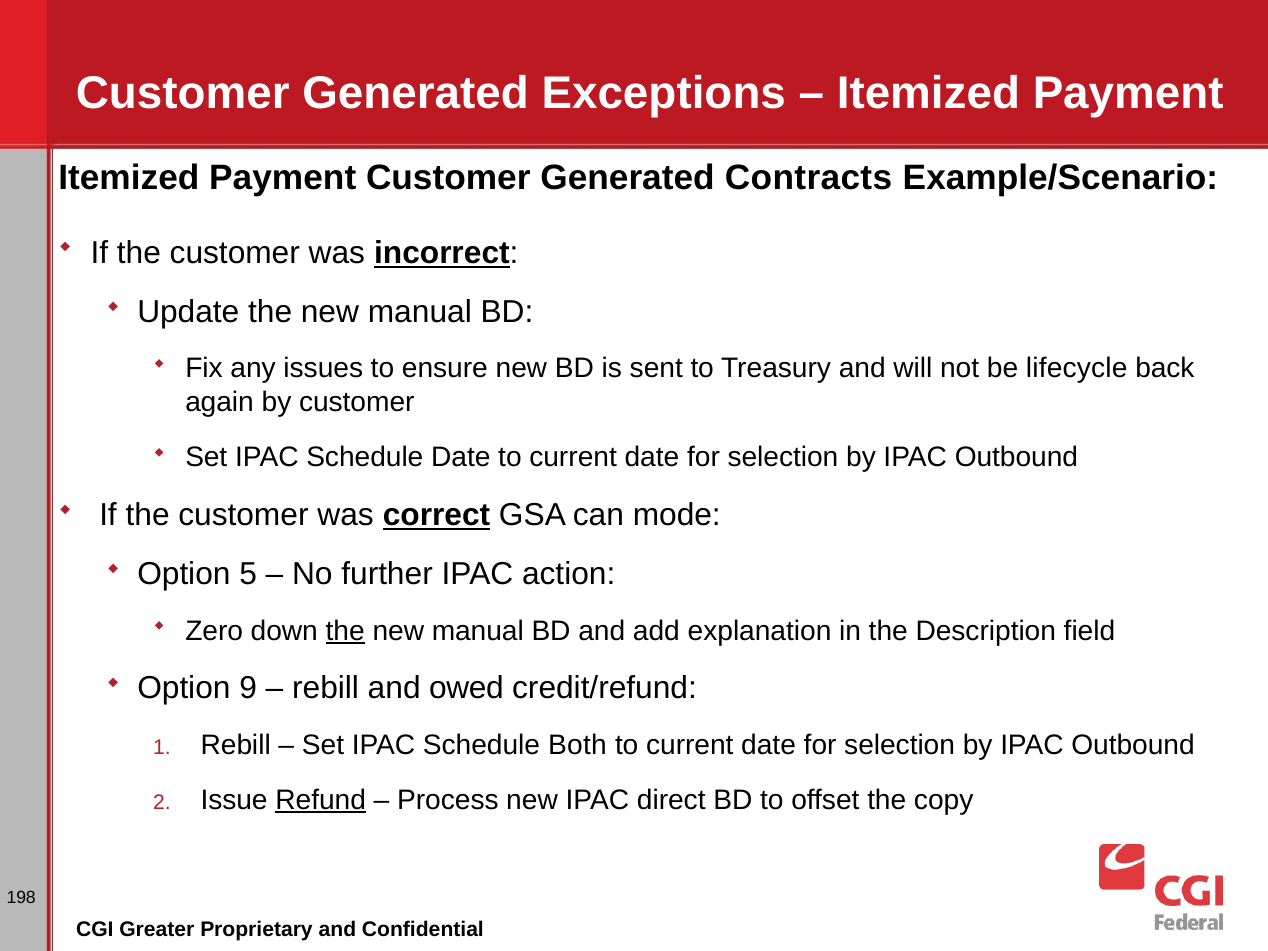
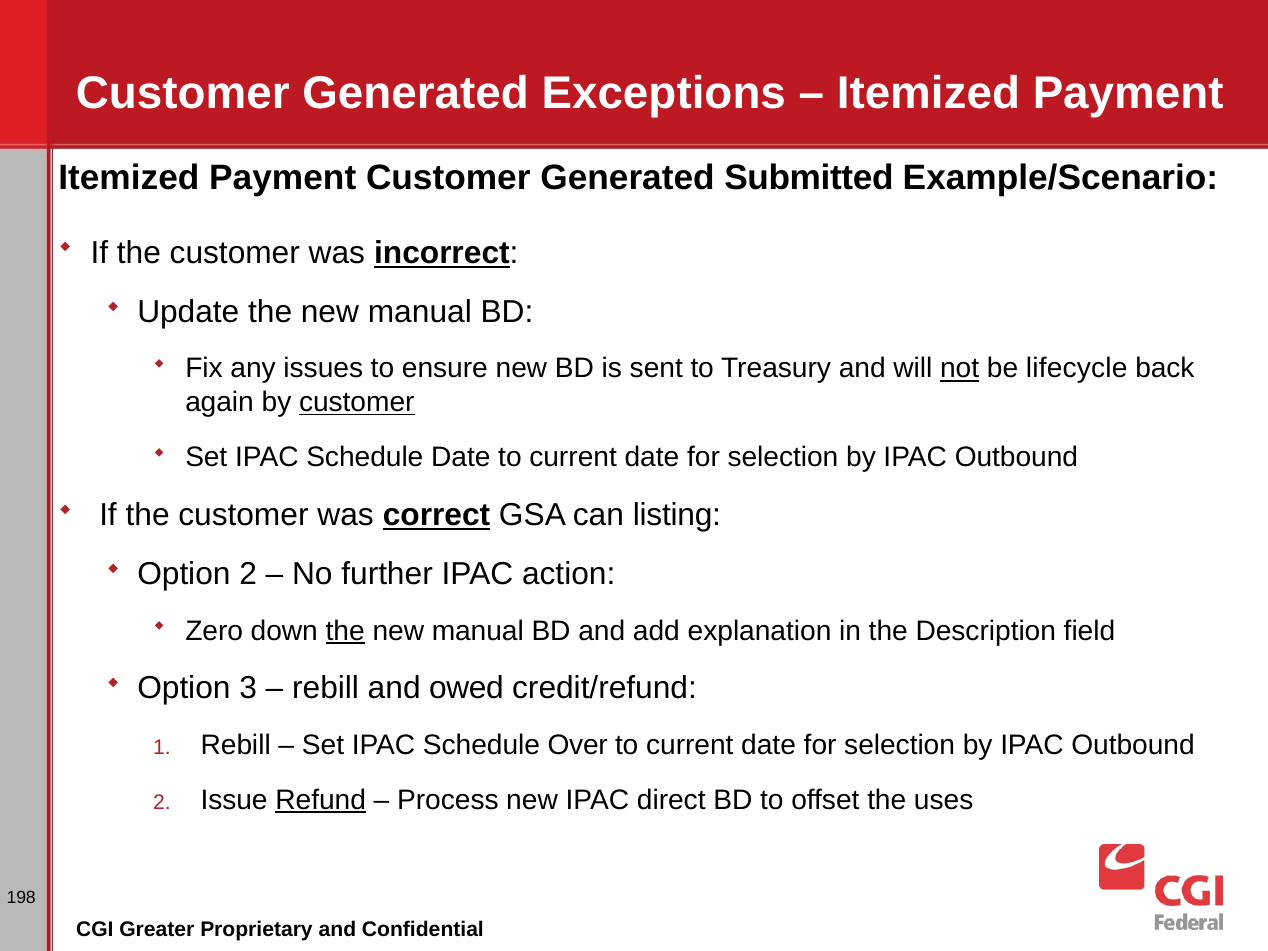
Contracts: Contracts -> Submitted
not underline: none -> present
customer at (357, 402) underline: none -> present
mode: mode -> listing
Option 5: 5 -> 2
9: 9 -> 3
Both: Both -> Over
copy: copy -> uses
